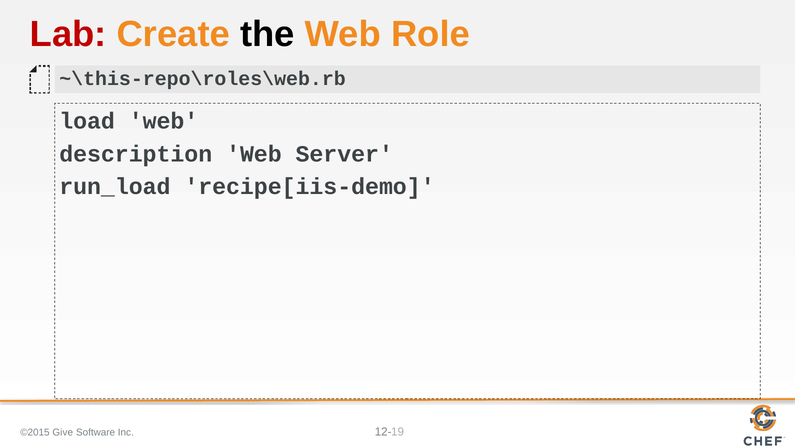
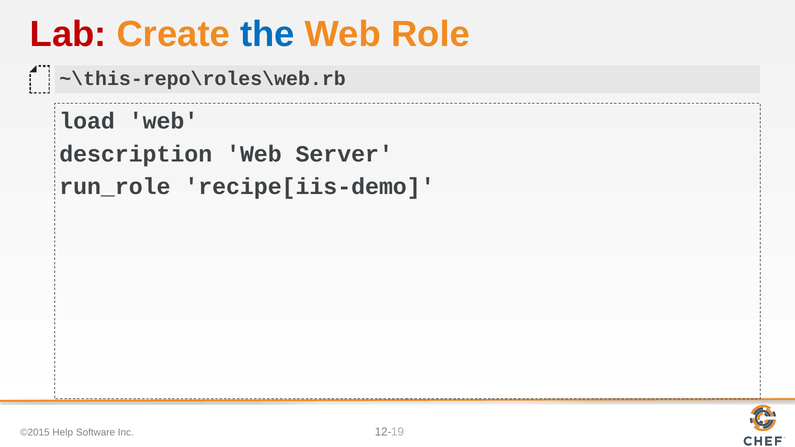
the colour: black -> blue
run_load: run_load -> run_role
Give: Give -> Help
